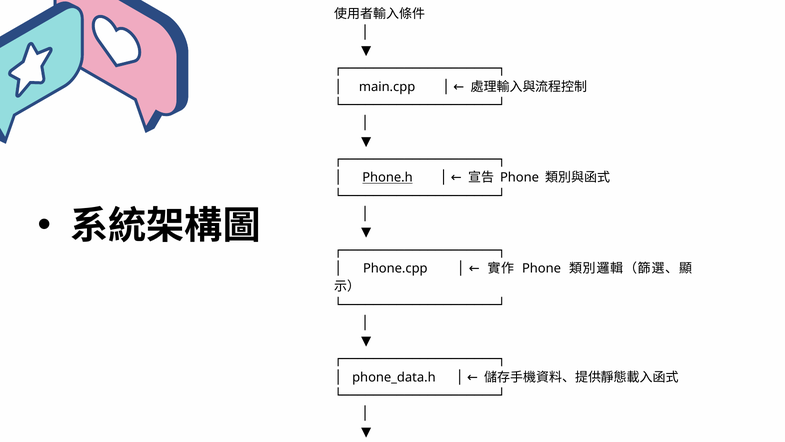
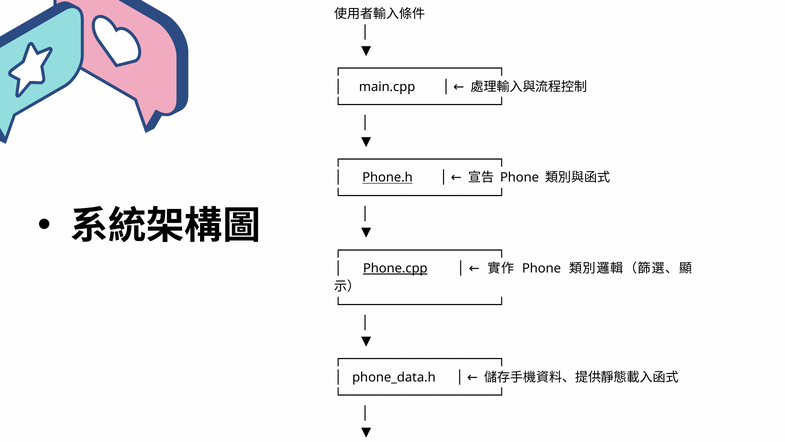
Phone.cpp underline: none -> present
